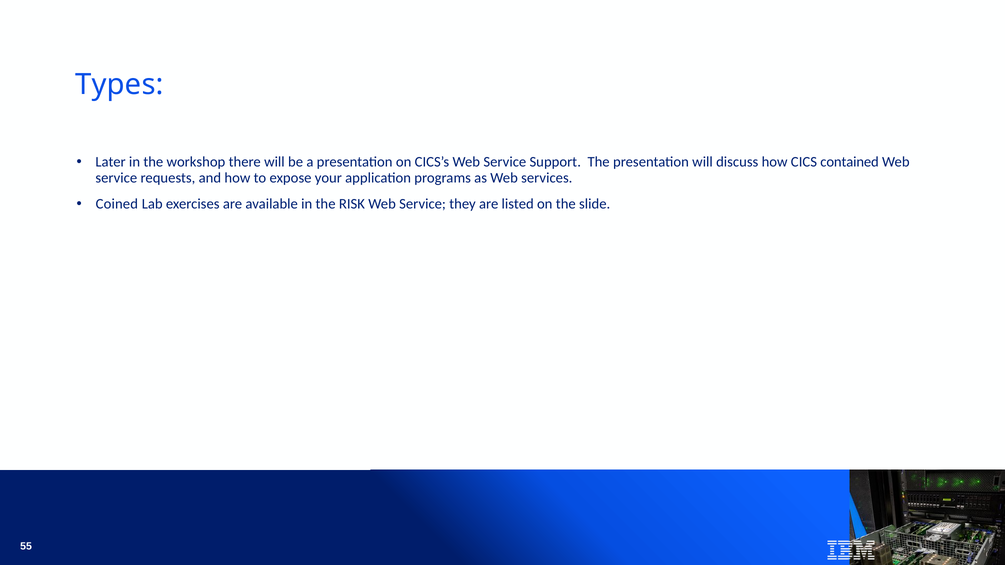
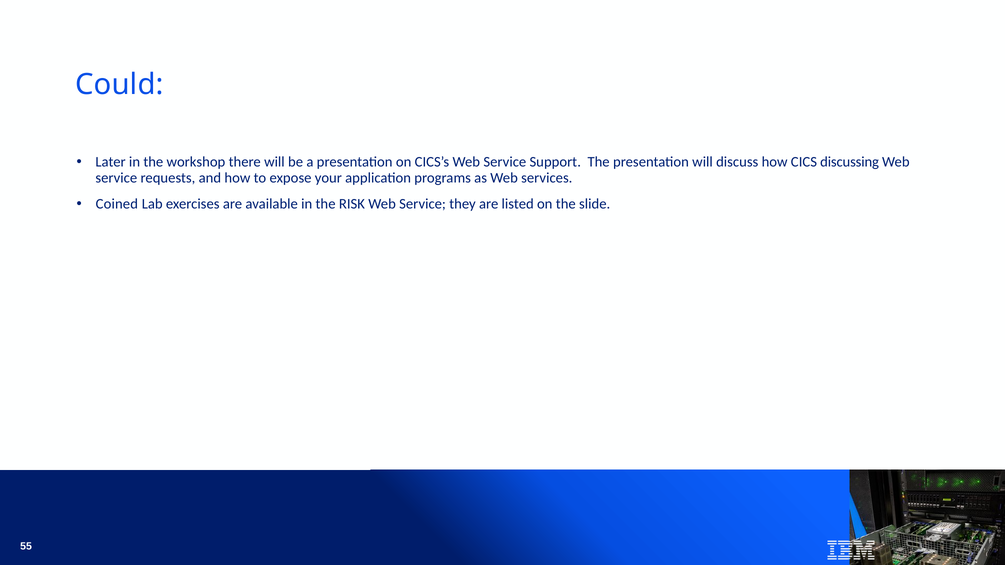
Types: Types -> Could
contained: contained -> discussing
